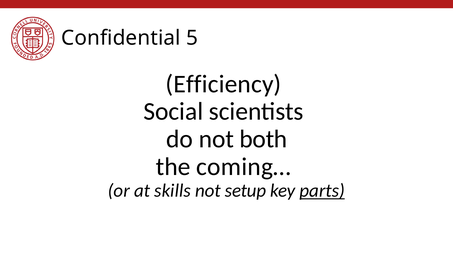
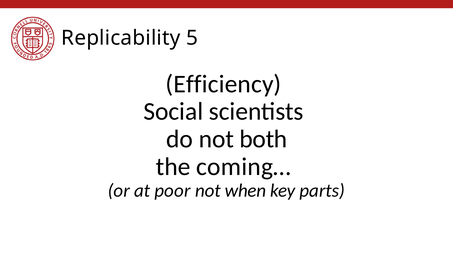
Confidential: Confidential -> Replicability
skills: skills -> poor
setup: setup -> when
parts underline: present -> none
